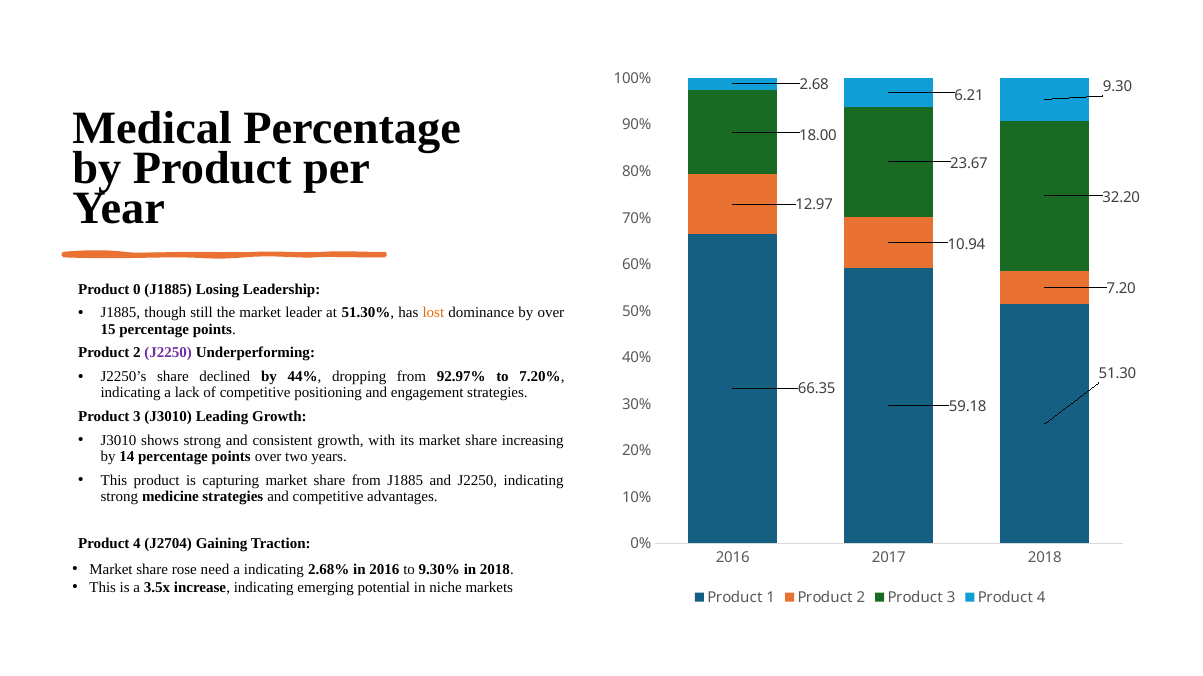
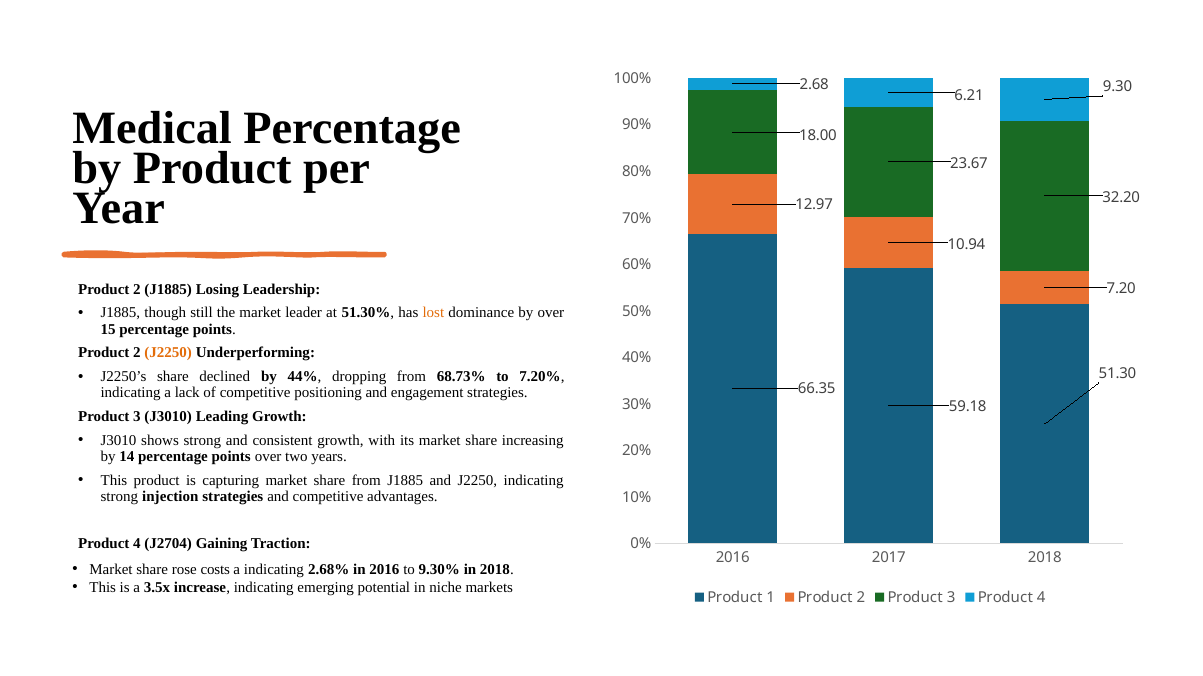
0 at (137, 290): 0 -> 2
J2250 at (168, 353) colour: purple -> orange
92.97%: 92.97% -> 68.73%
medicine: medicine -> injection
need: need -> costs
